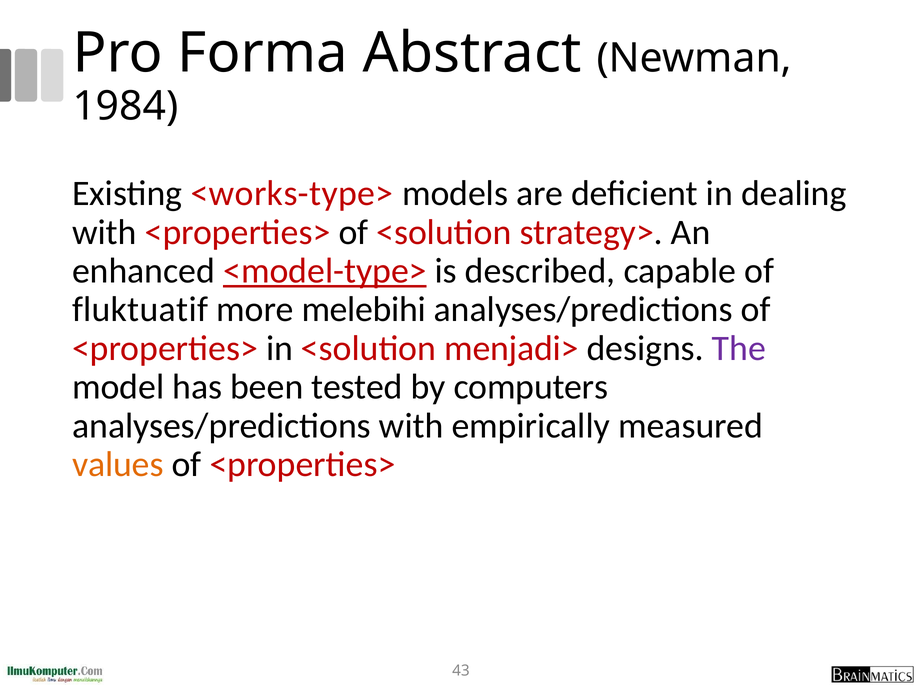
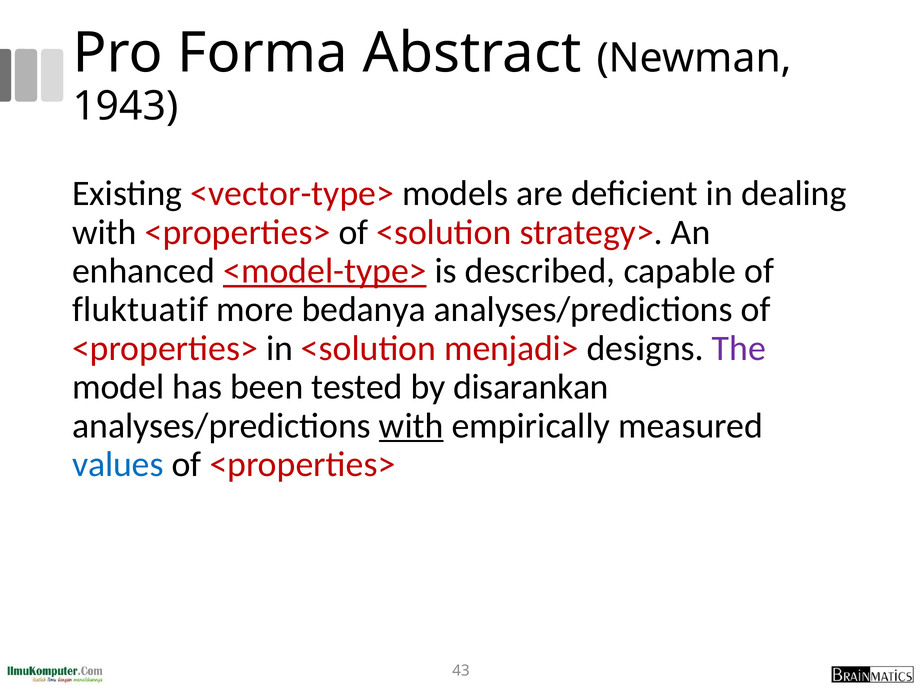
1984: 1984 -> 1943
<works-type>: <works-type> -> <vector-type>
melebihi: melebihi -> bedanya
computers: computers -> disarankan
with at (411, 426) underline: none -> present
values colour: orange -> blue
